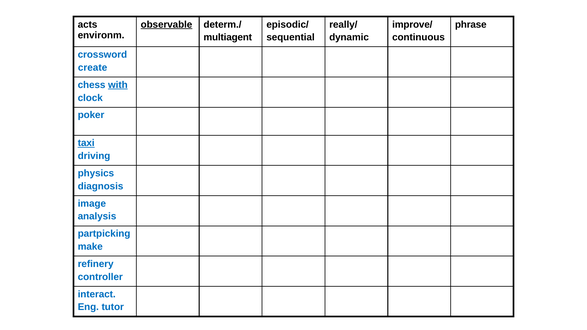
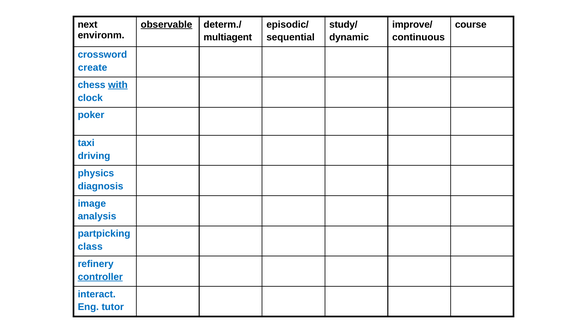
acts: acts -> next
really/: really/ -> study/
phrase: phrase -> course
taxi underline: present -> none
make: make -> class
controller underline: none -> present
